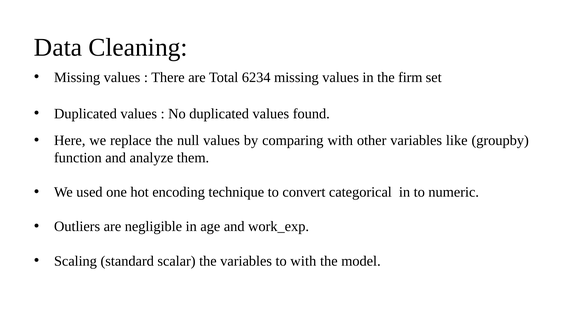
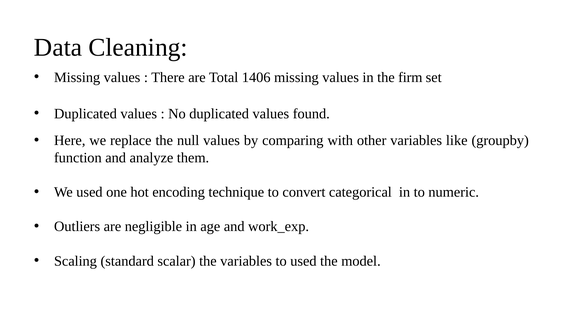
6234: 6234 -> 1406
to with: with -> used
